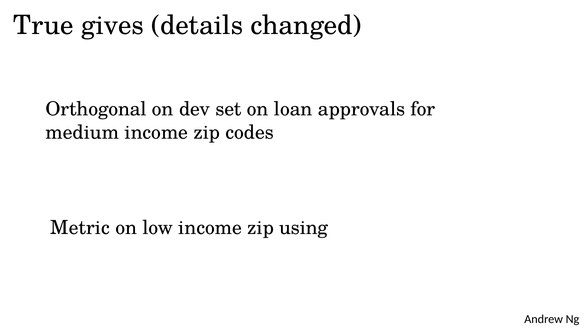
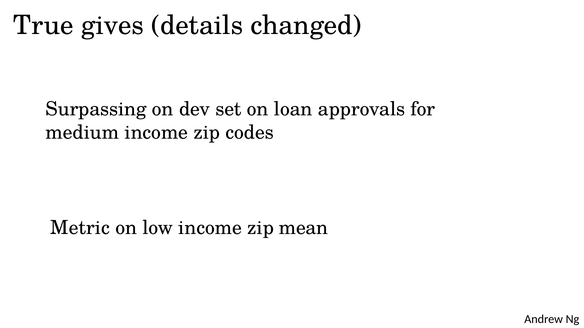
Orthogonal: Orthogonal -> Surpassing
using: using -> mean
